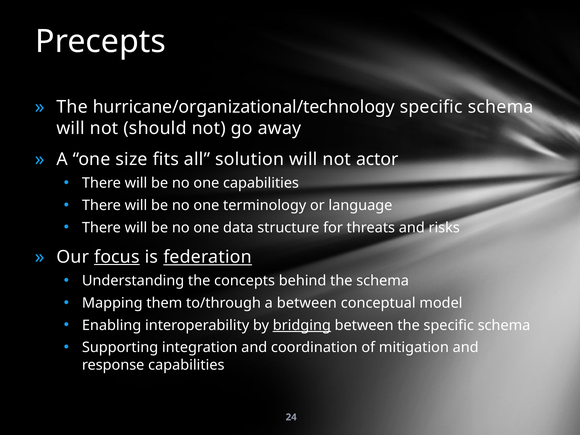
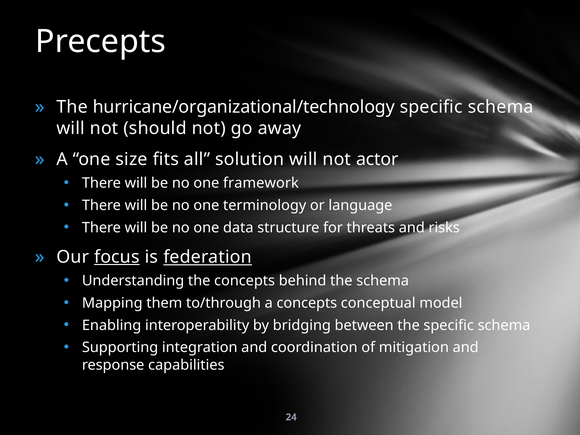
one capabilities: capabilities -> framework
a between: between -> concepts
bridging underline: present -> none
